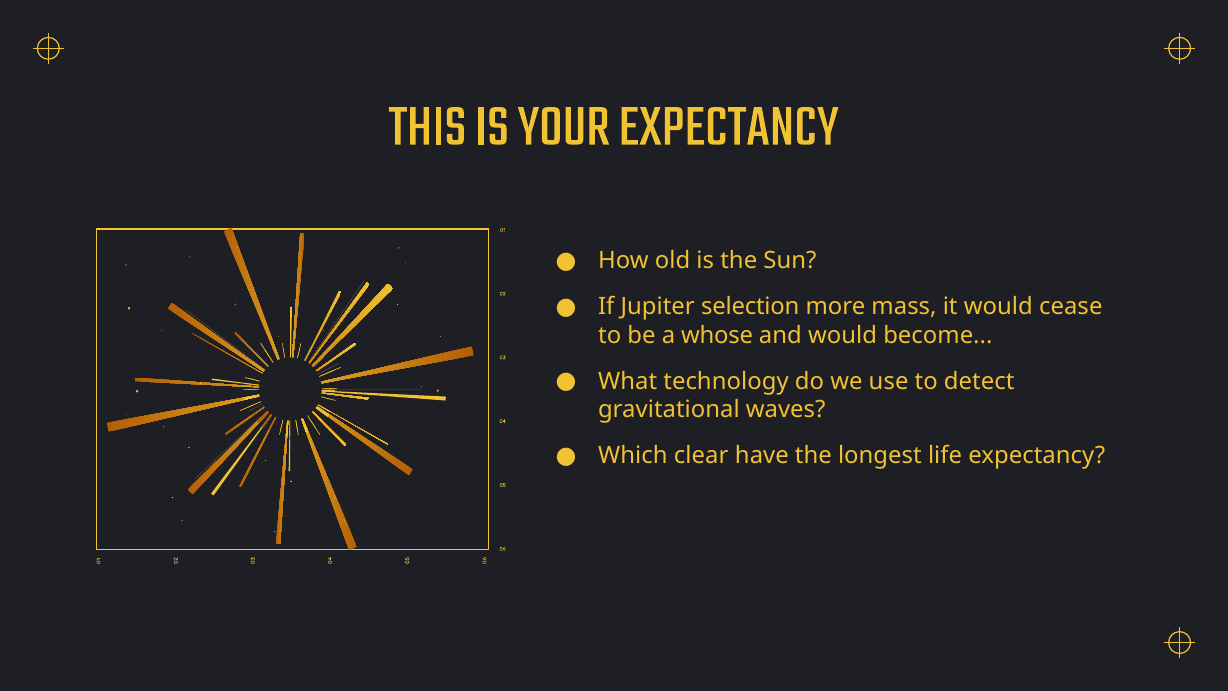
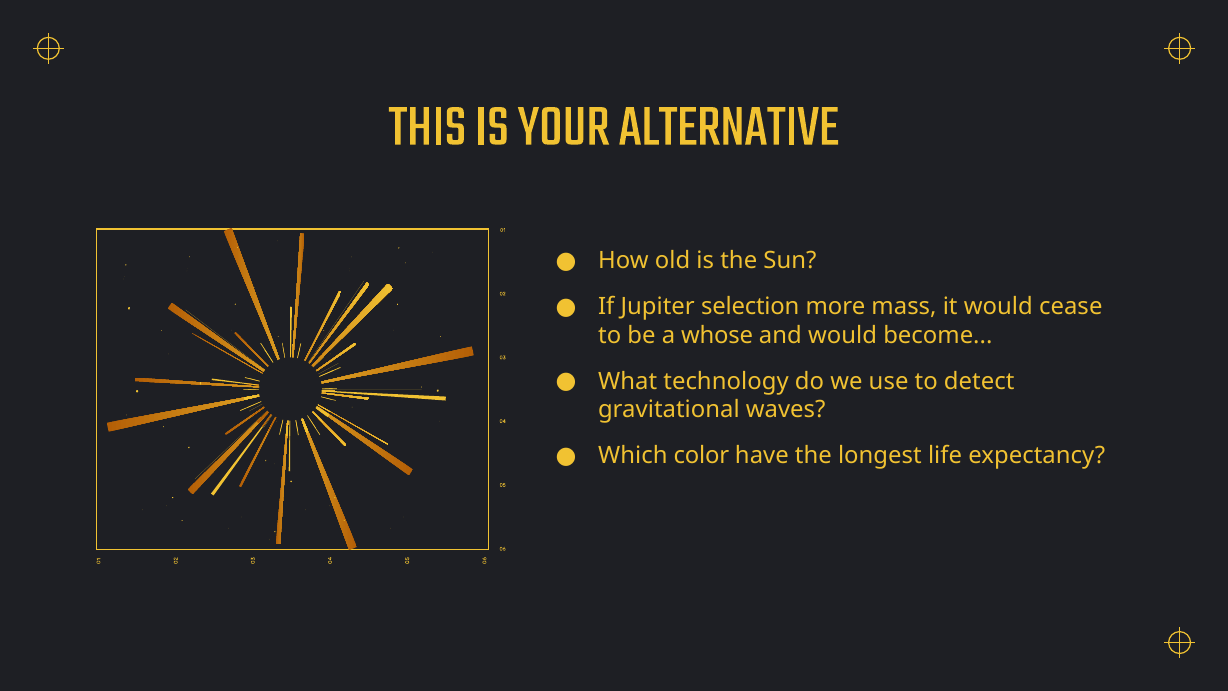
YOUR EXPECTANCY: EXPECTANCY -> ALTERNATIVE
clear: clear -> color
